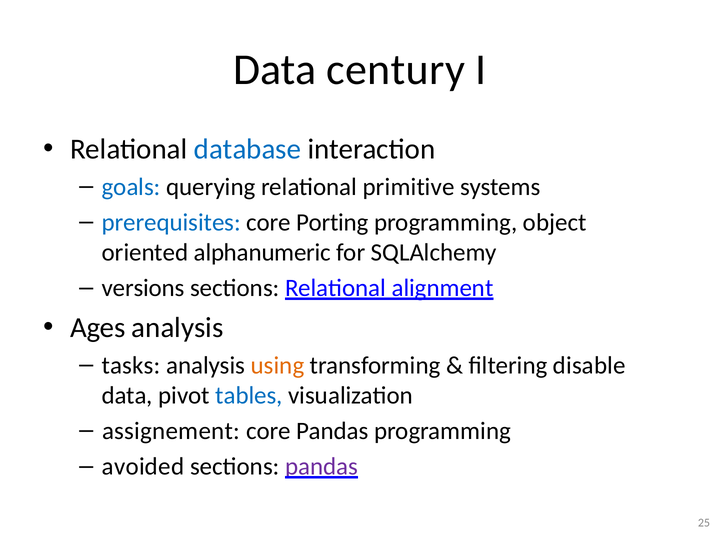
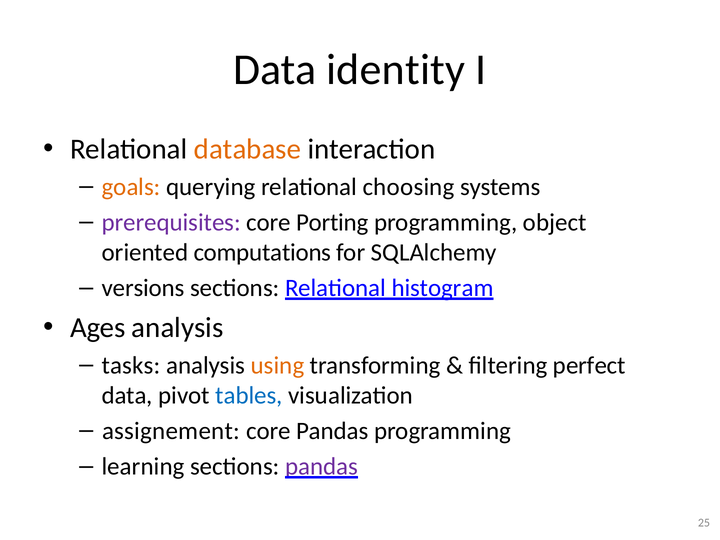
century: century -> identity
database colour: blue -> orange
goals colour: blue -> orange
primitive: primitive -> choosing
prerequisites colour: blue -> purple
alphanumeric: alphanumeric -> computations
alignment: alignment -> histogram
disable: disable -> perfect
avoided: avoided -> learning
